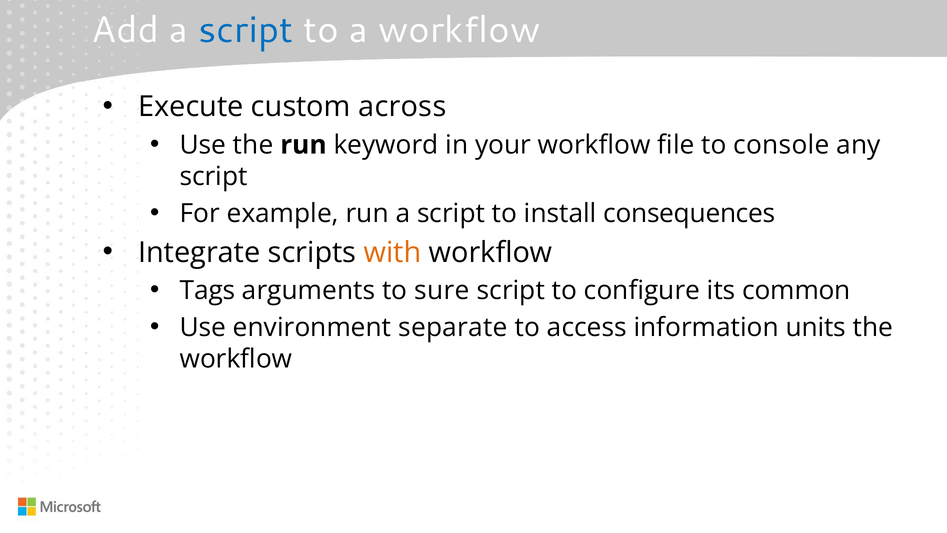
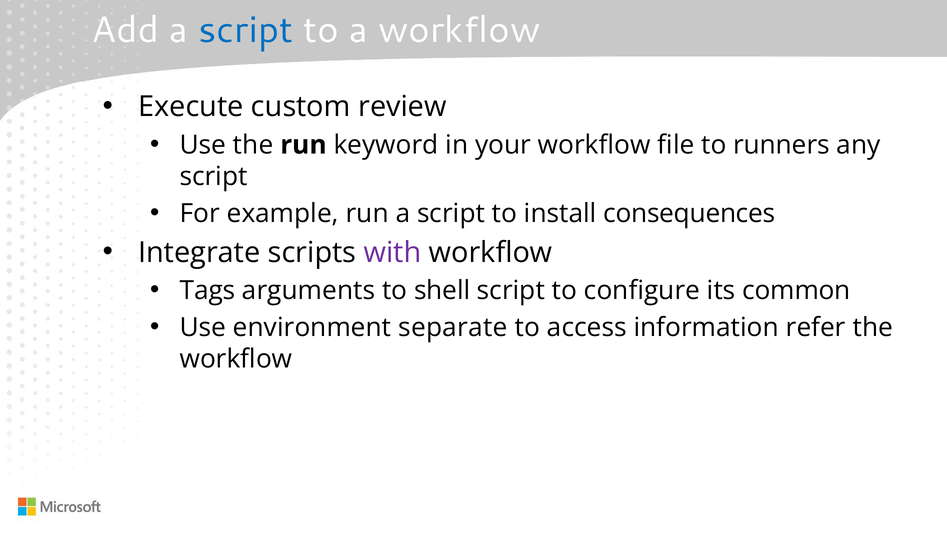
across: across -> review
console: console -> runners
with colour: orange -> purple
sure: sure -> shell
units: units -> refer
